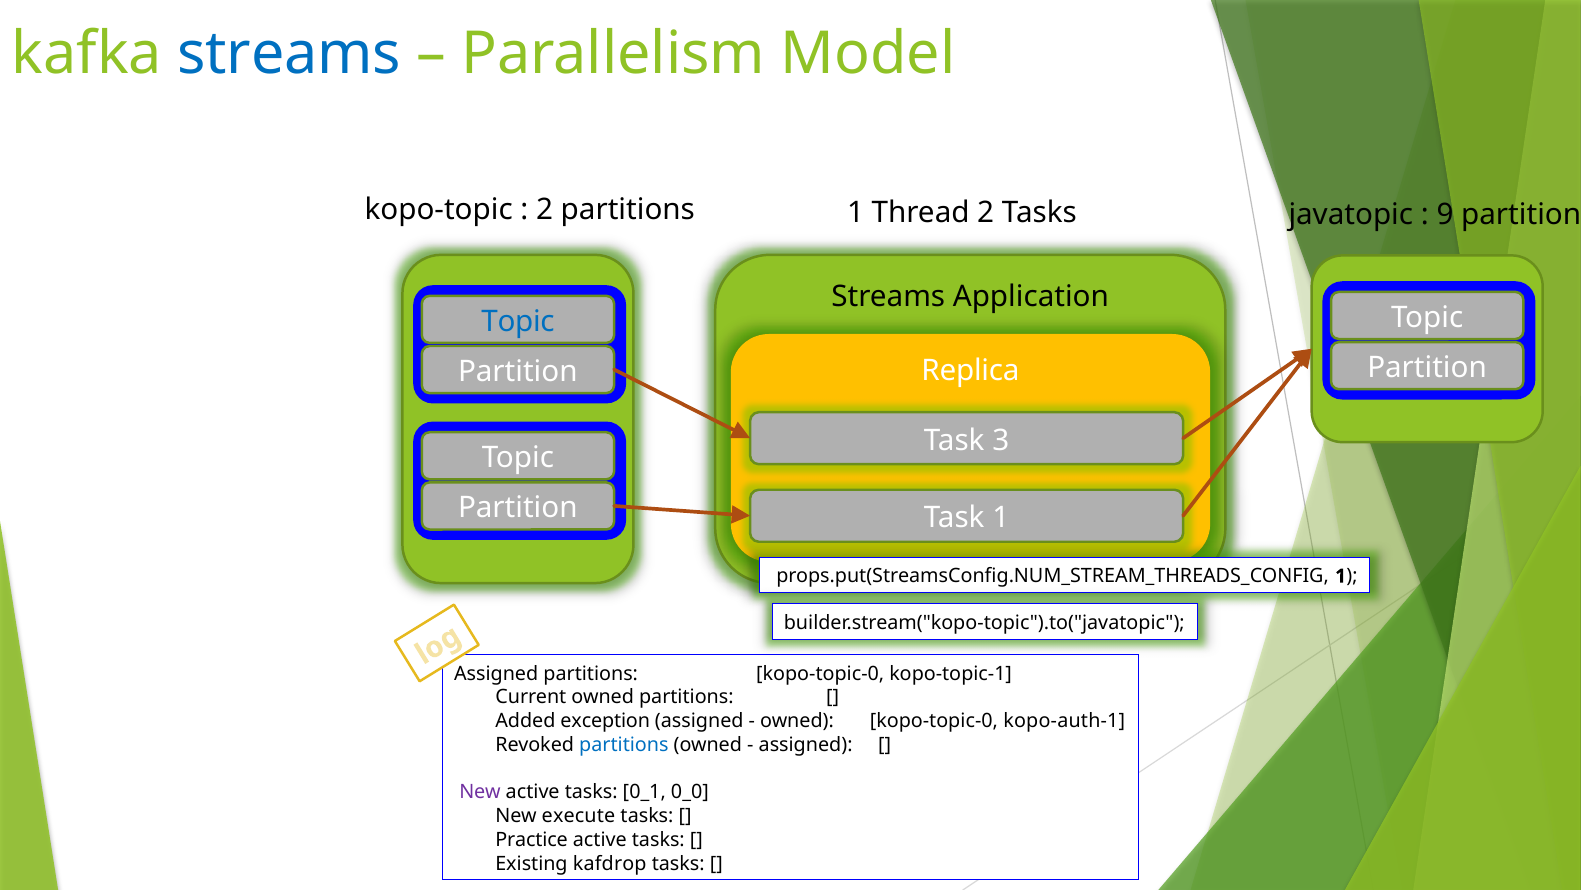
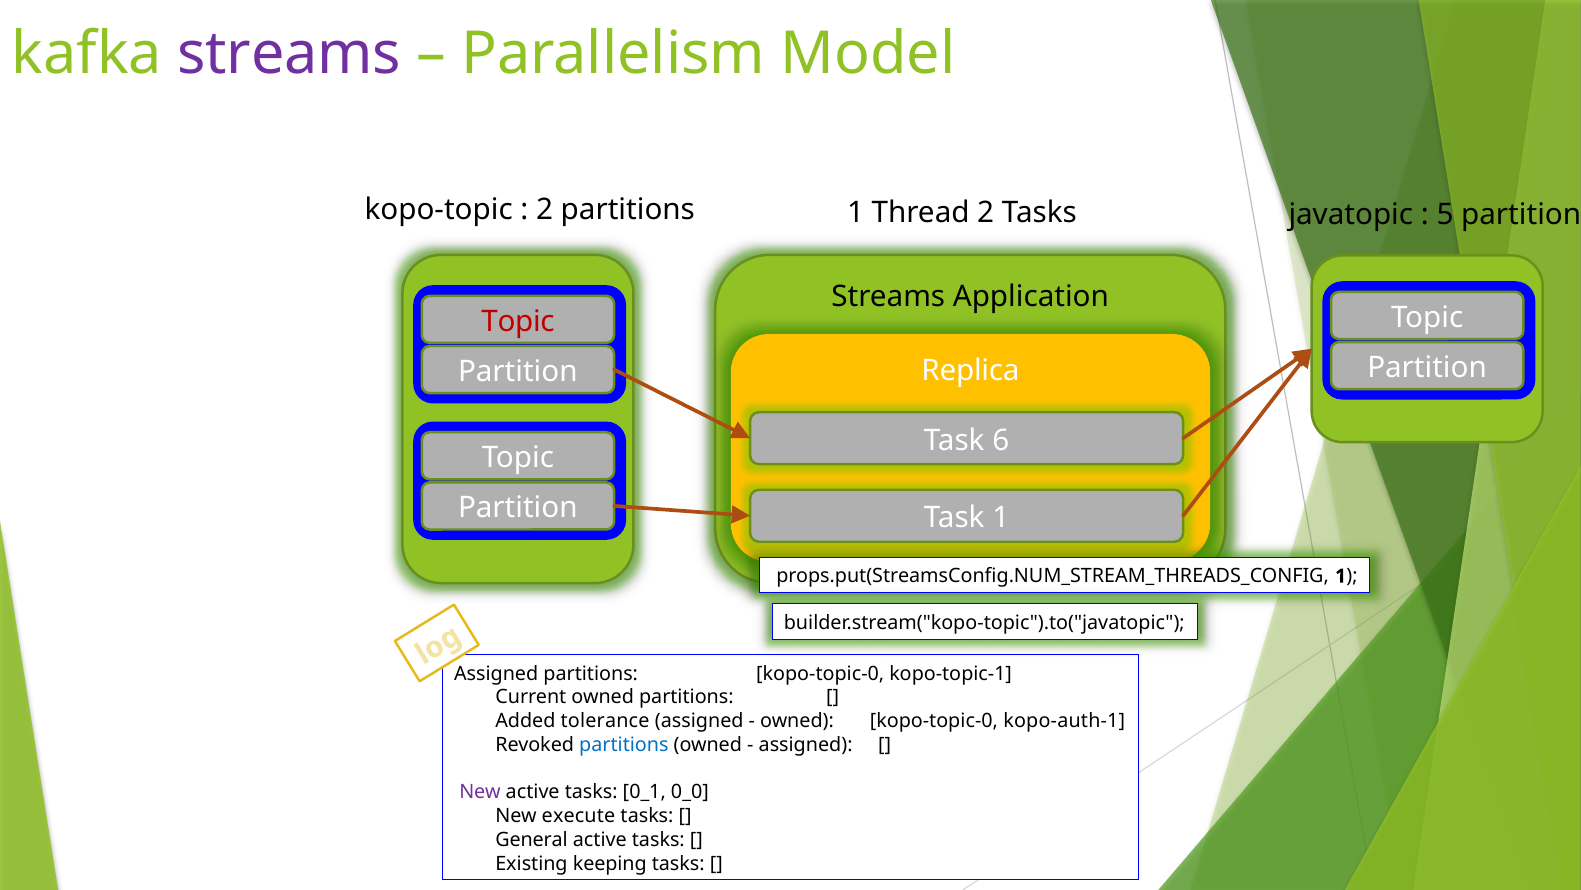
streams at (289, 54) colour: blue -> purple
9: 9 -> 5
Topic at (518, 321) colour: blue -> red
3: 3 -> 6
exception: exception -> tolerance
Practice: Practice -> General
kafdrop: kafdrop -> keeping
